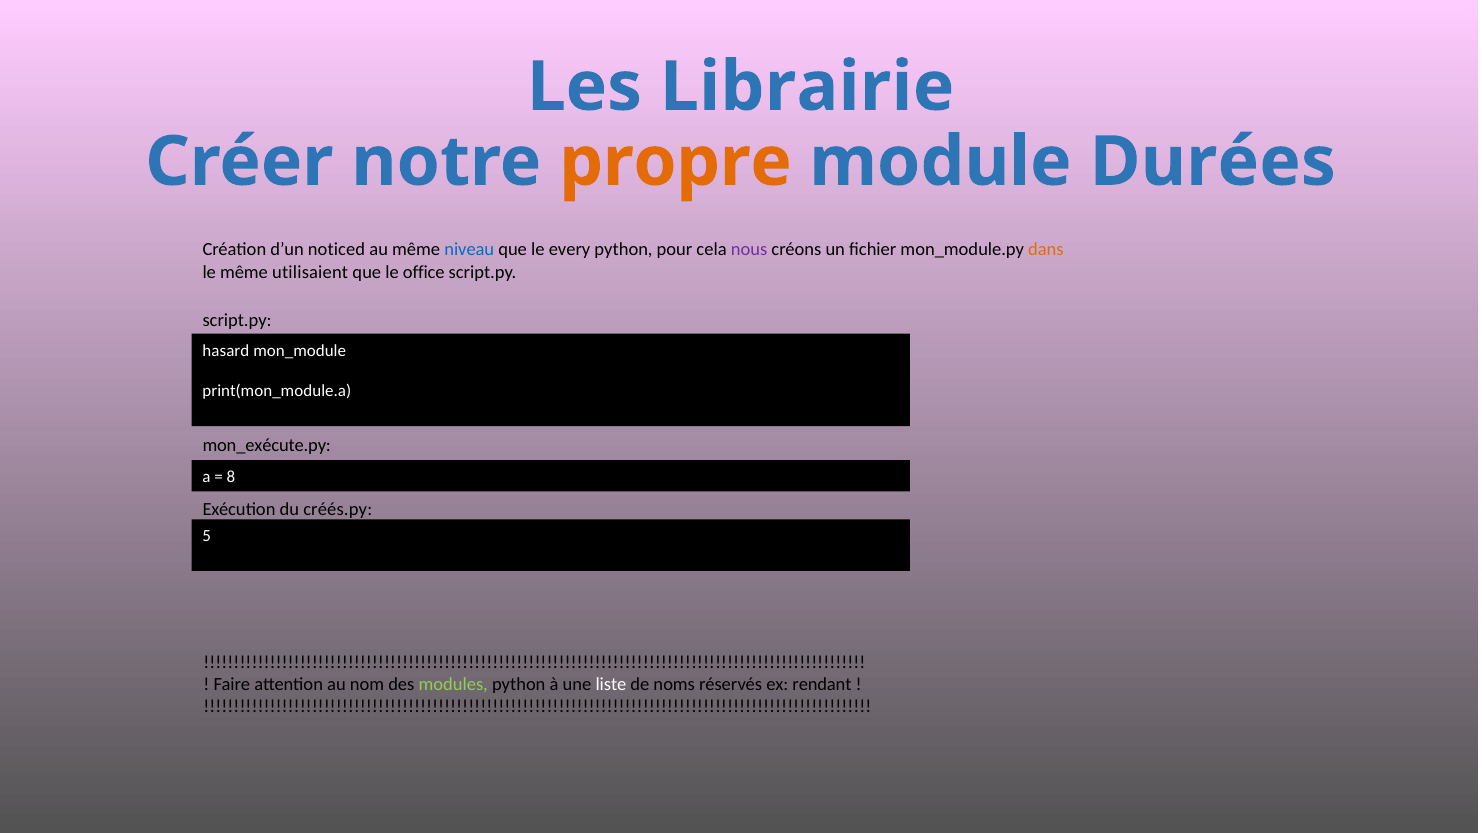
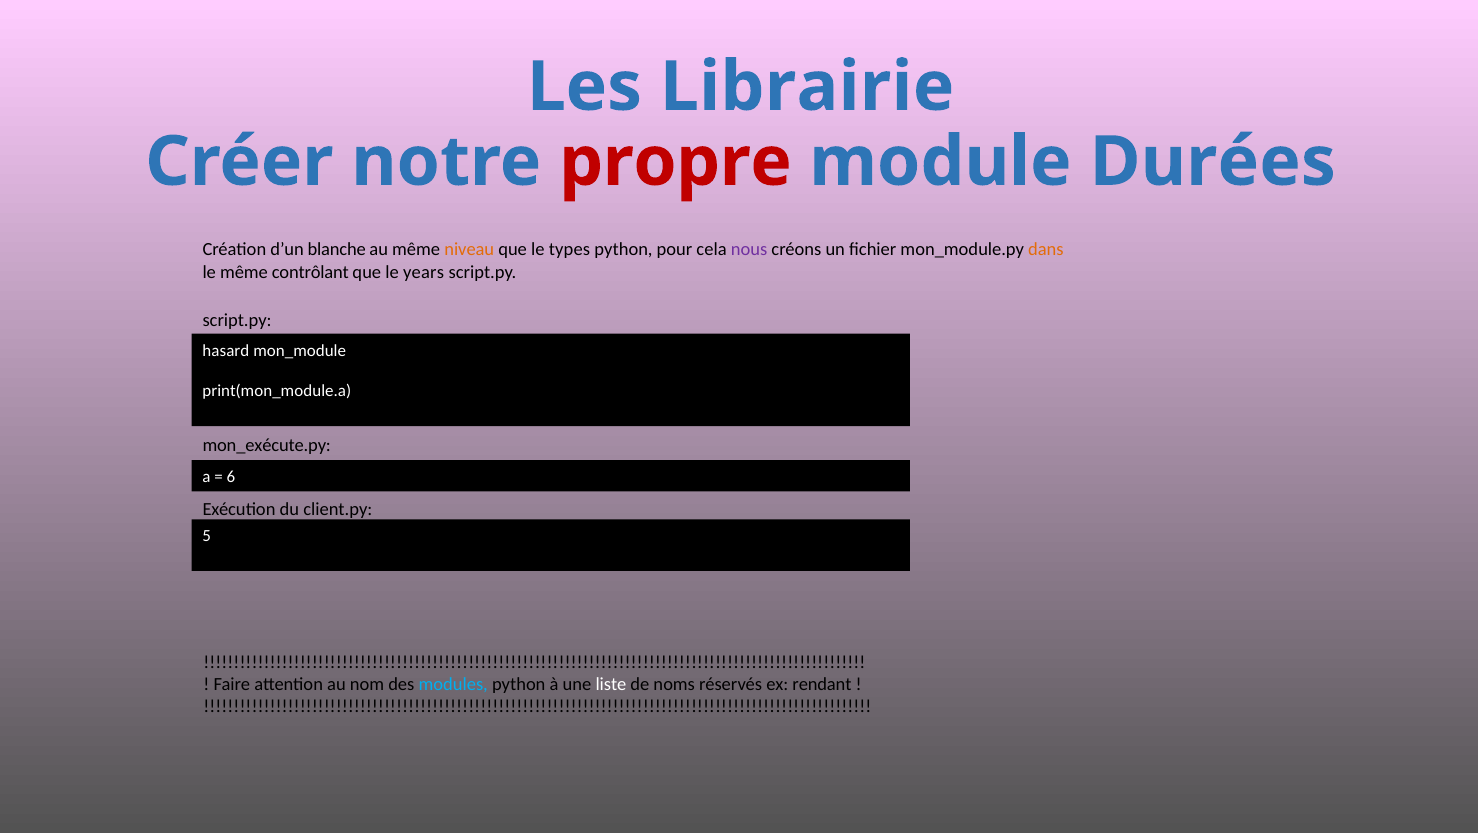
propre colour: orange -> red
noticed: noticed -> blanche
niveau colour: blue -> orange
every: every -> types
utilisaient: utilisaient -> contrôlant
office: office -> years
8: 8 -> 6
créés.py: créés.py -> client.py
modules colour: light green -> light blue
